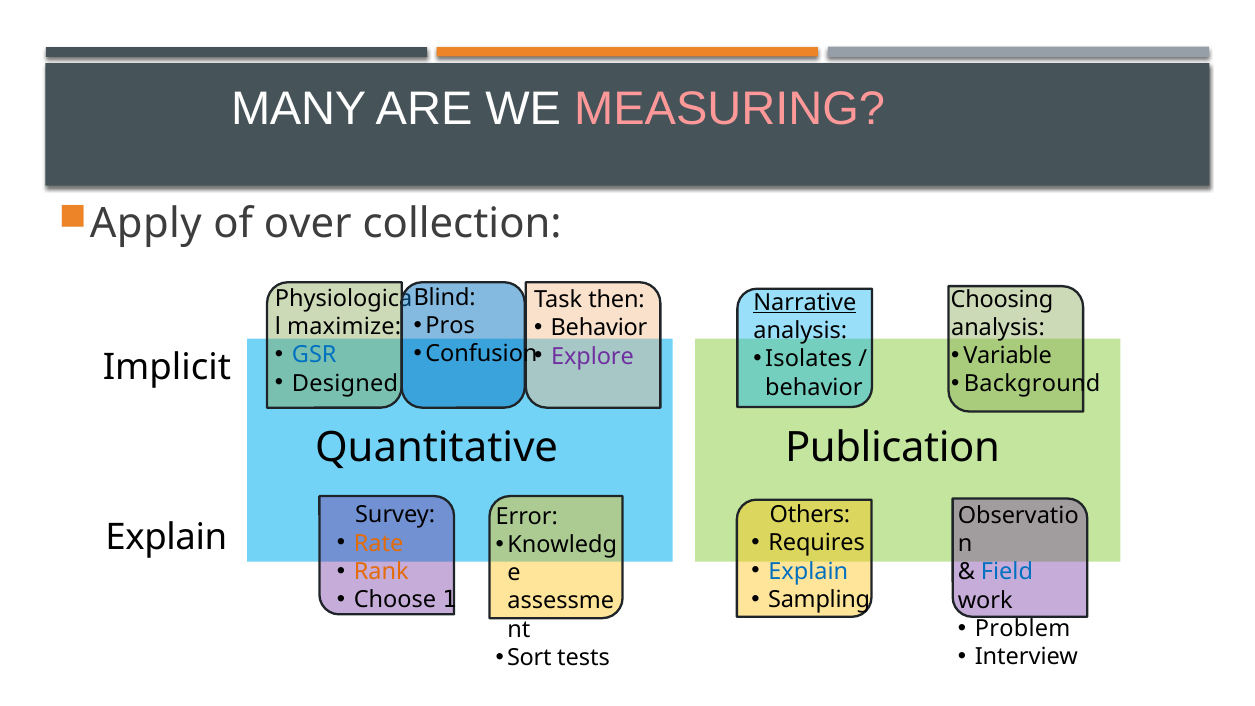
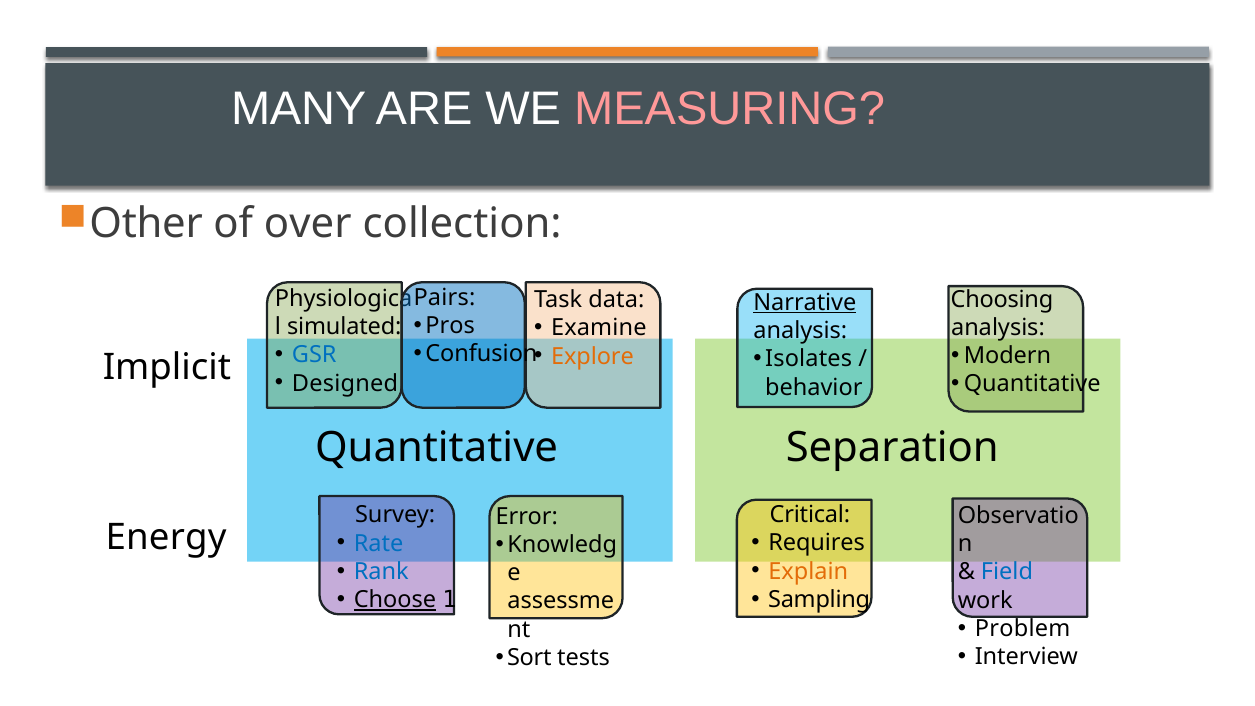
Apply: Apply -> Other
Blind: Blind -> Pairs
then: then -> data
Behavior at (599, 328): Behavior -> Examine
maximize: maximize -> simulated
Variable: Variable -> Modern
Explore colour: purple -> orange
Background at (1032, 384): Background -> Quantitative
Publication: Publication -> Separation
Others: Others -> Critical
Explain at (166, 537): Explain -> Energy
Rate colour: orange -> blue
Explain at (808, 571) colour: blue -> orange
Rank colour: orange -> blue
Choose underline: none -> present
